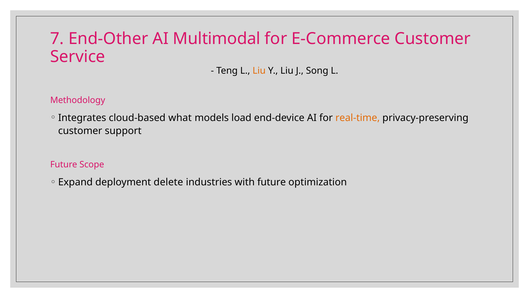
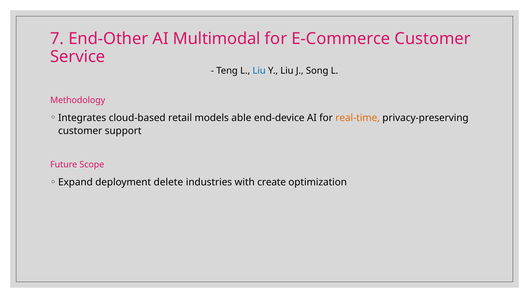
Liu at (259, 71) colour: orange -> blue
what: what -> retail
load: load -> able
with future: future -> create
